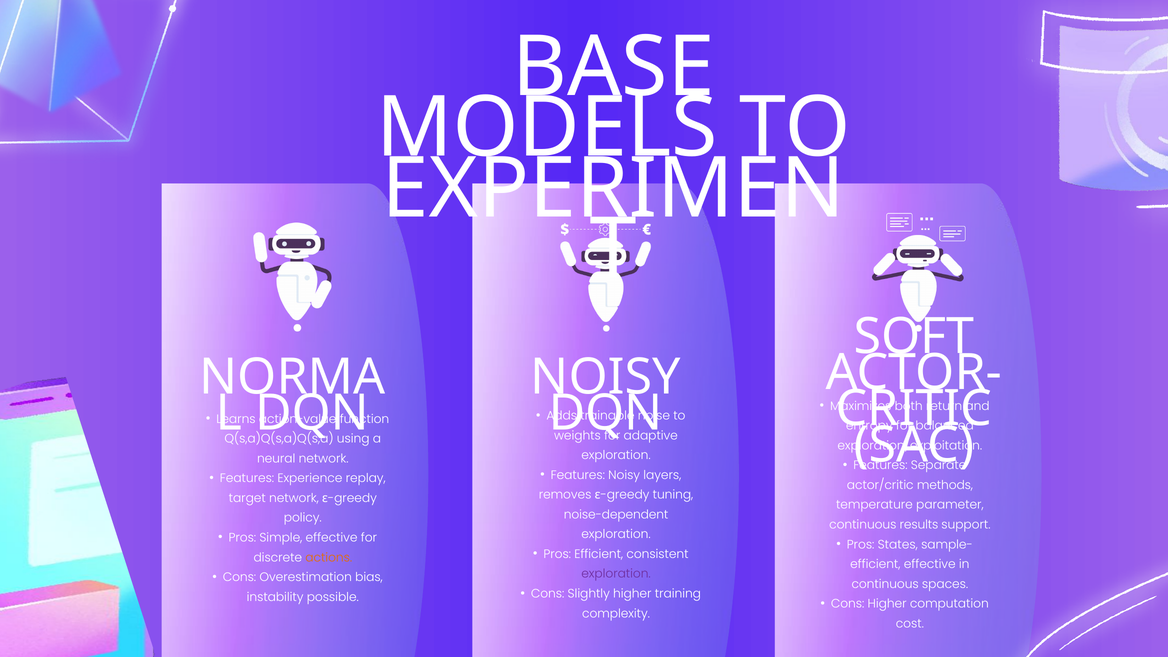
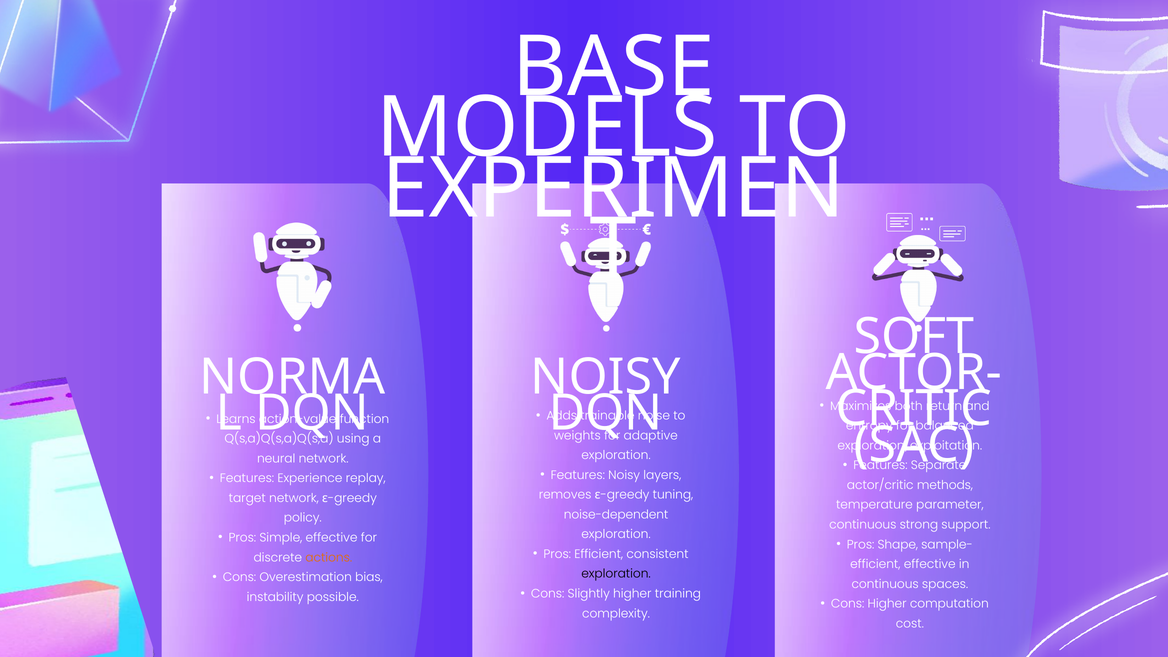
results: results -> strong
States: States -> Shape
exploration at (616, 574) colour: purple -> black
